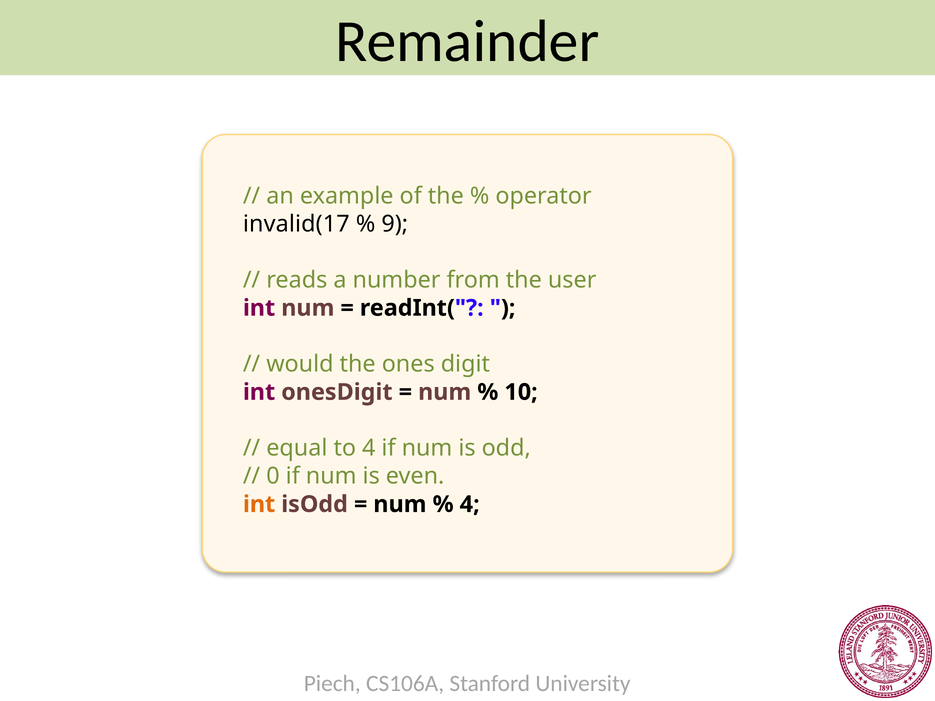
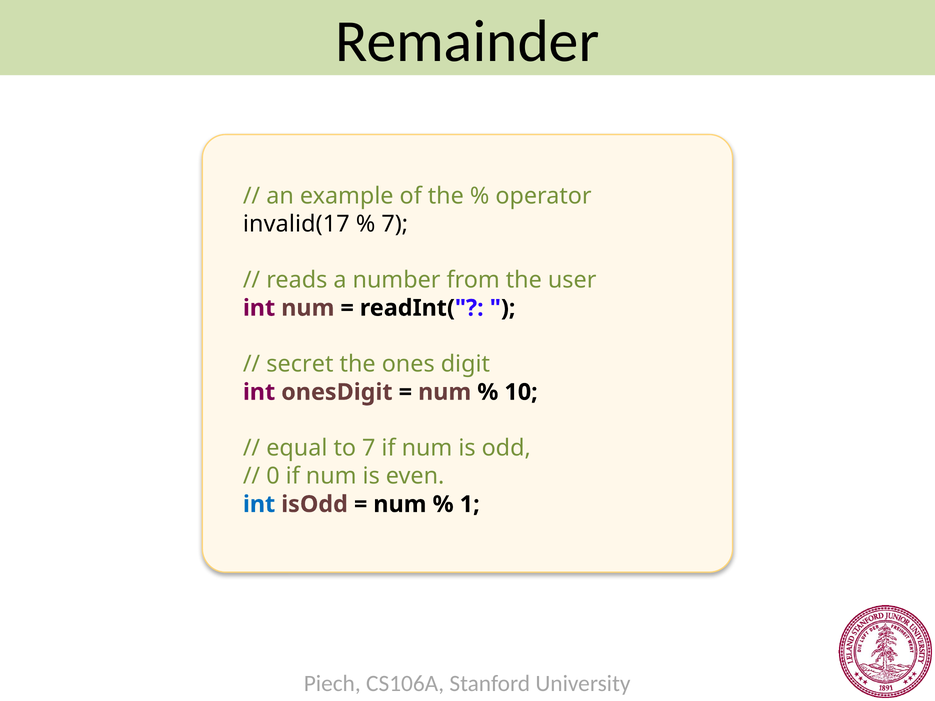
9 at (395, 224): 9 -> 7
would: would -> secret
to 4: 4 -> 7
int at (259, 504) colour: orange -> blue
4 at (470, 504): 4 -> 1
